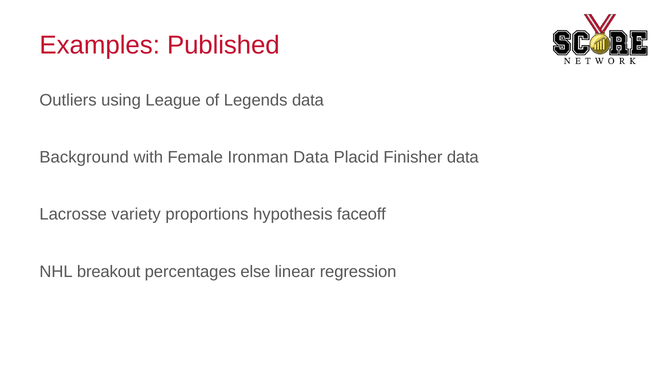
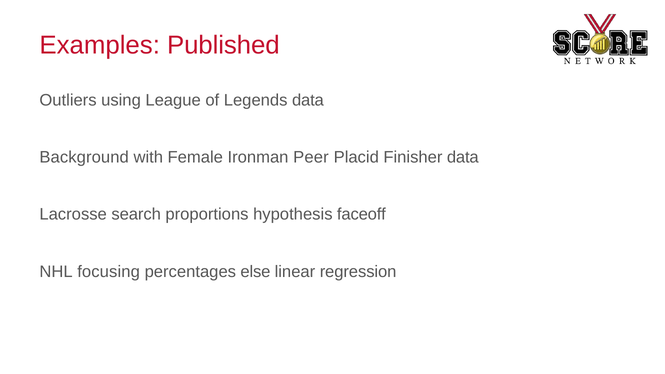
Ironman Data: Data -> Peer
variety: variety -> search
breakout: breakout -> focusing
